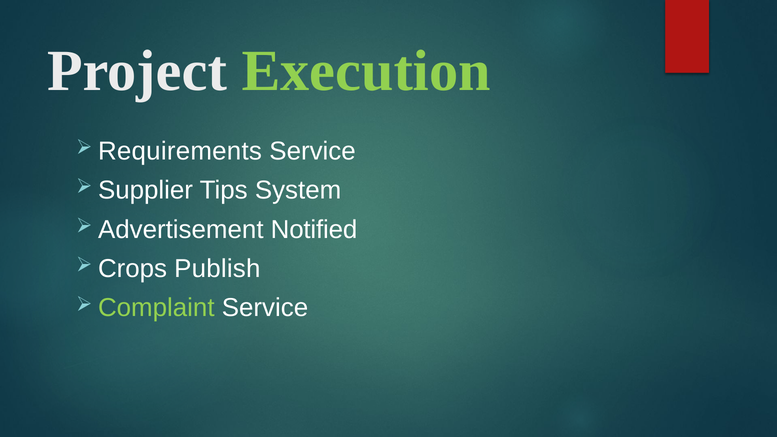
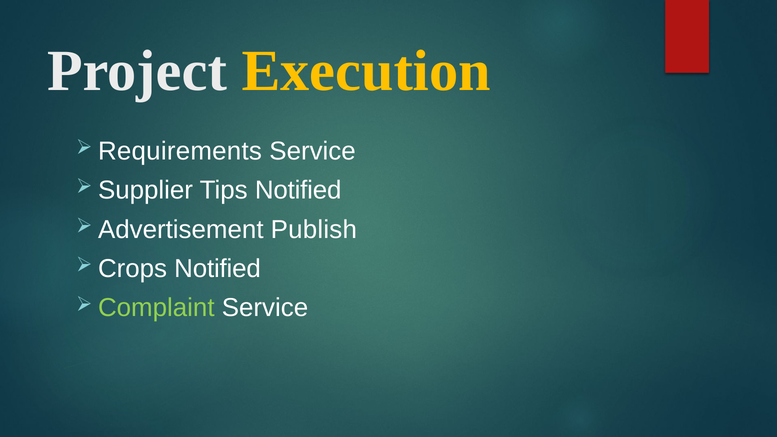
Execution colour: light green -> yellow
Tips System: System -> Notified
Notified: Notified -> Publish
Crops Publish: Publish -> Notified
